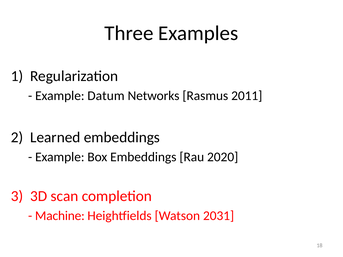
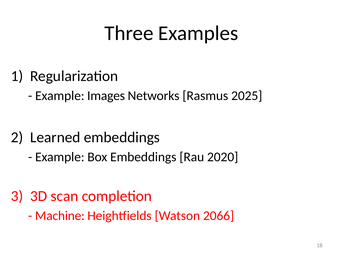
Datum: Datum -> Images
2011: 2011 -> 2025
2031: 2031 -> 2066
